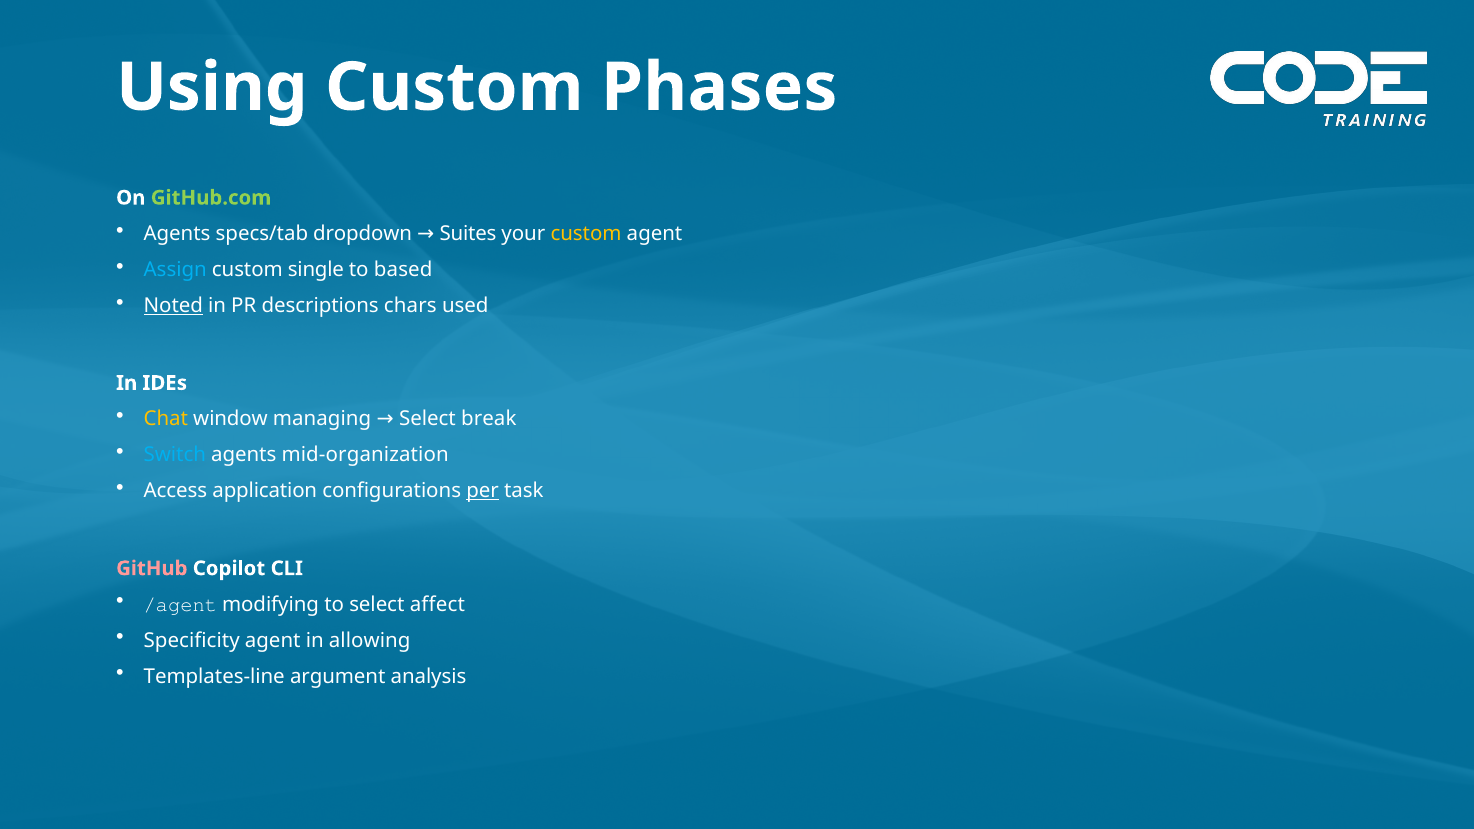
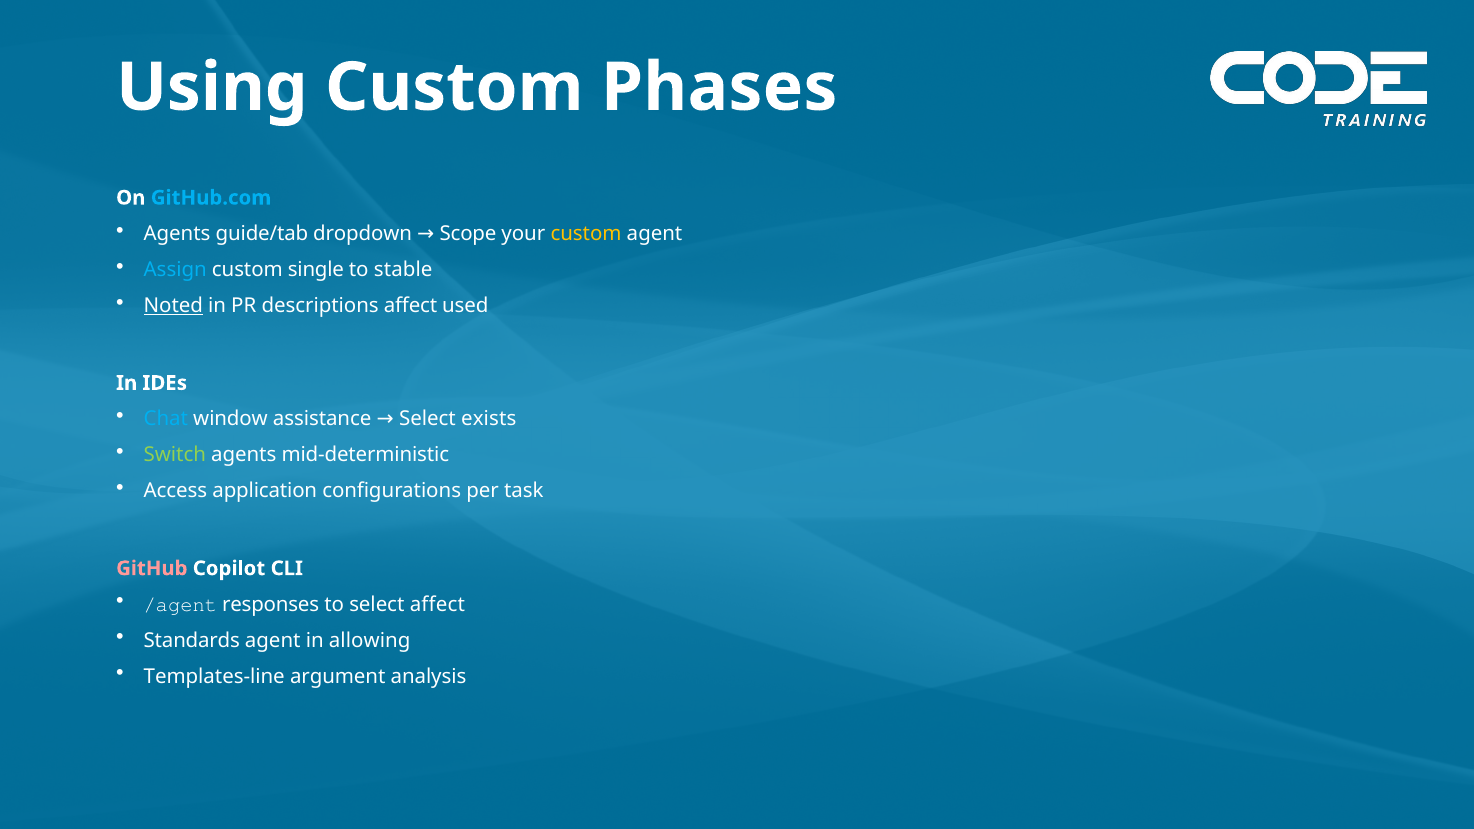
GitHub.com colour: light green -> light blue
specs/tab: specs/tab -> guide/tab
Suites: Suites -> Scope
based: based -> stable
descriptions chars: chars -> affect
Chat colour: yellow -> light blue
managing: managing -> assistance
break: break -> exists
Switch colour: light blue -> light green
mid-organization: mid-organization -> mid-deterministic
per underline: present -> none
modifying: modifying -> responses
Specificity: Specificity -> Standards
